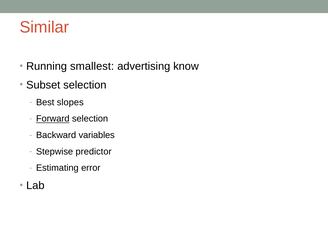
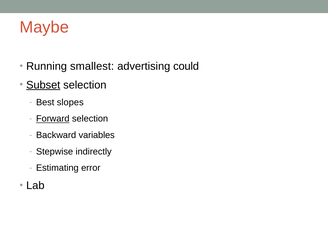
Similar: Similar -> Maybe
know: know -> could
Subset underline: none -> present
predictor: predictor -> indirectly
